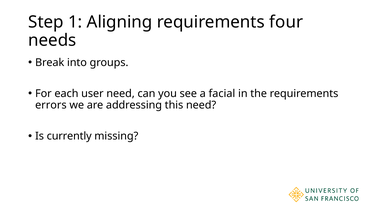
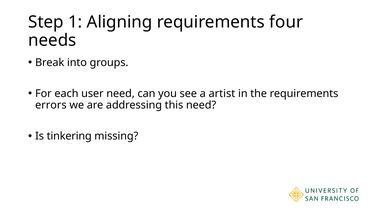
facial: facial -> artist
currently: currently -> tinkering
